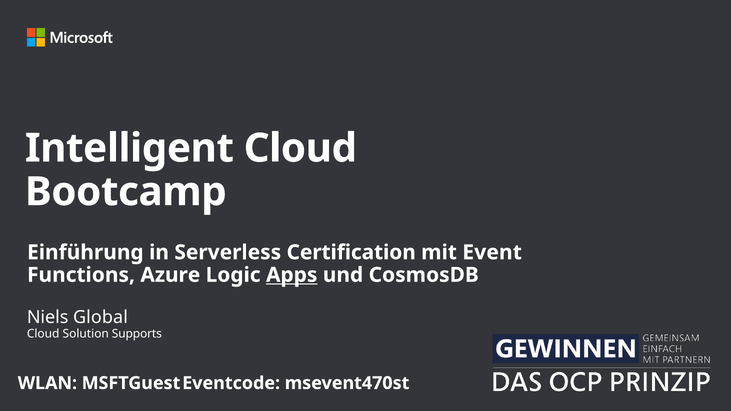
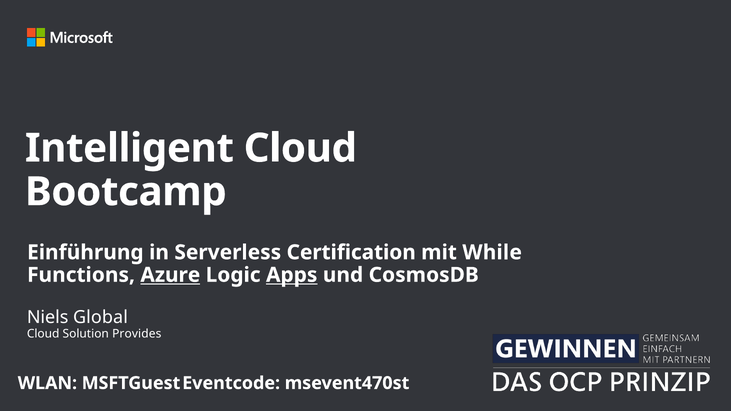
Event: Event -> While
Azure underline: none -> present
Supports: Supports -> Provides
